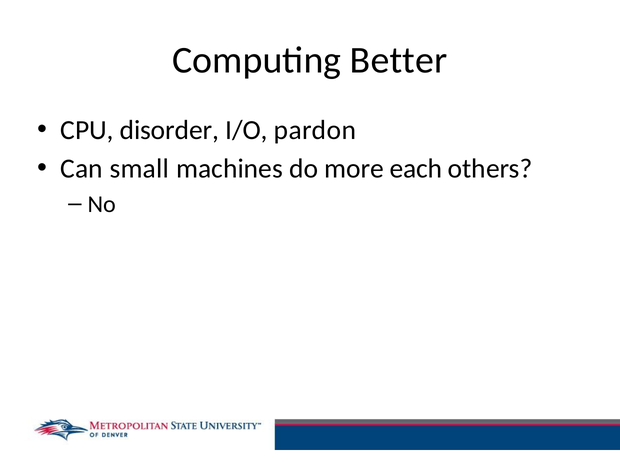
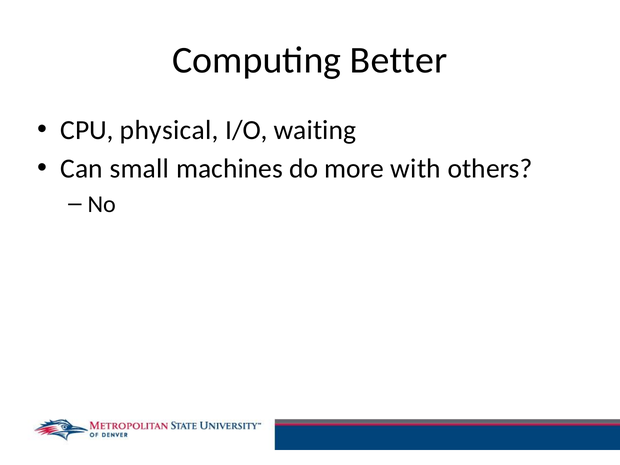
disorder: disorder -> physical
pardon: pardon -> waiting
each: each -> with
